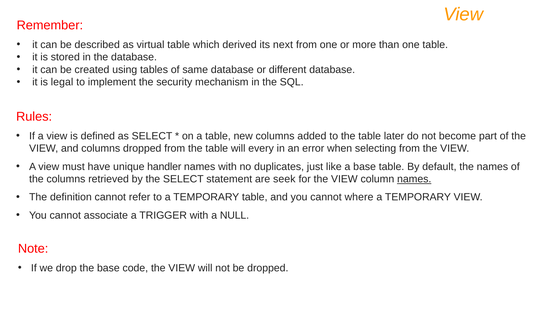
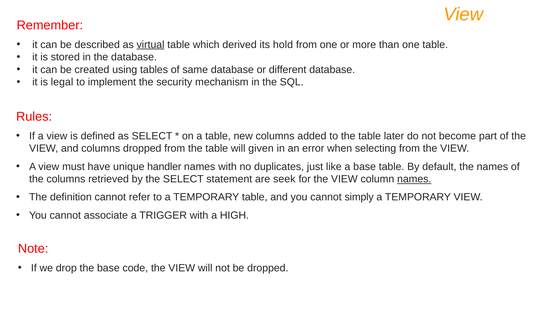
virtual underline: none -> present
next: next -> hold
every: every -> given
where: where -> simply
NULL: NULL -> HIGH
